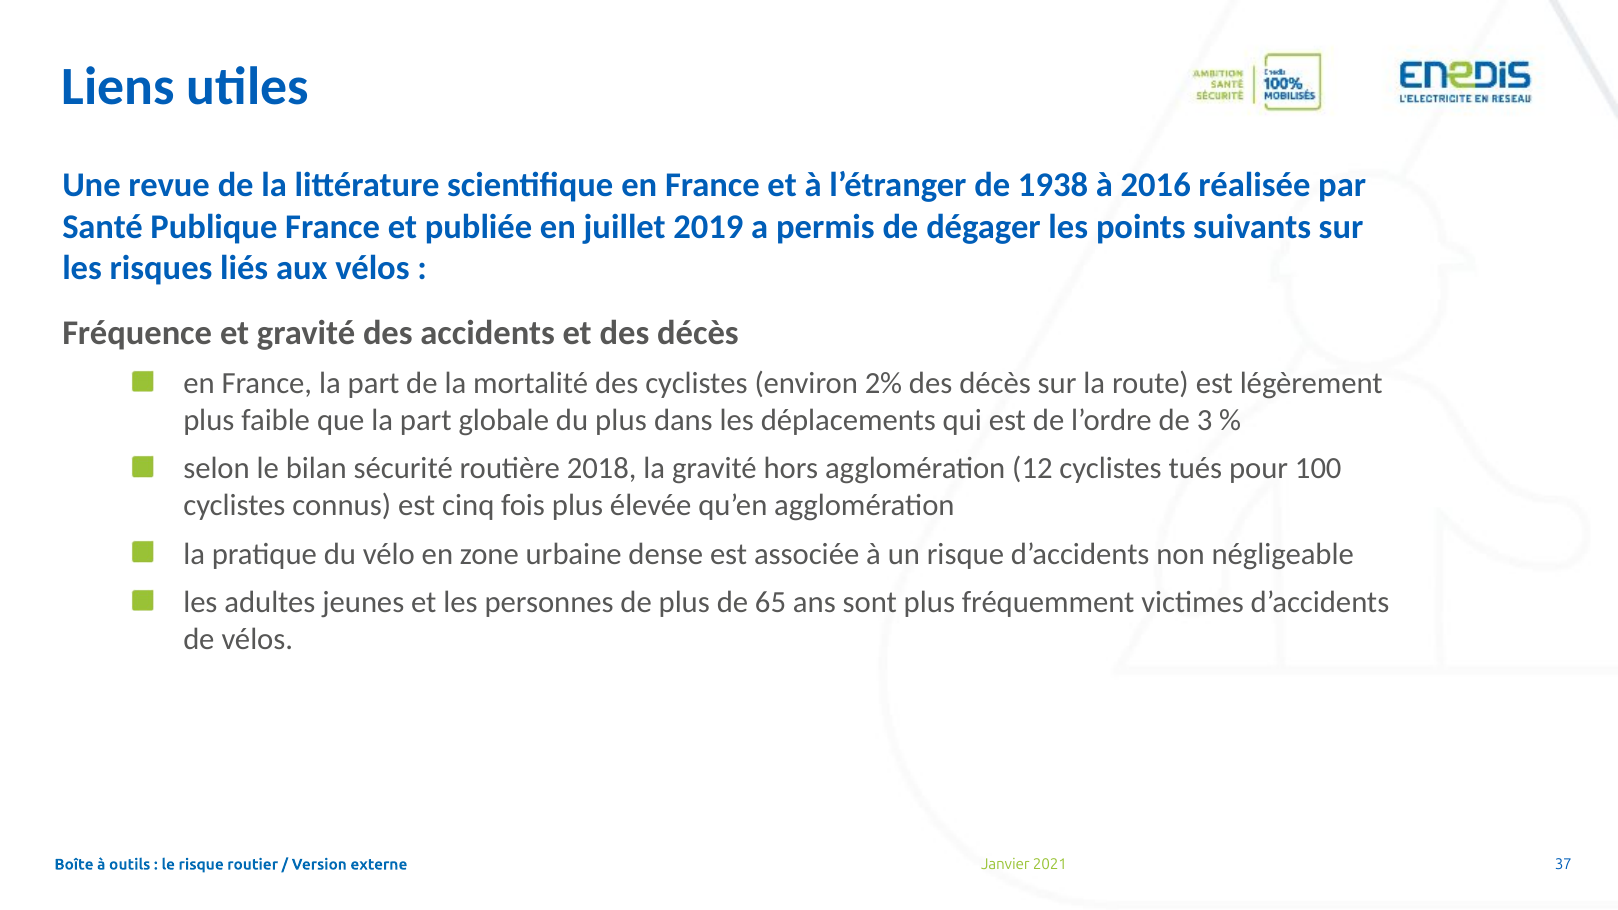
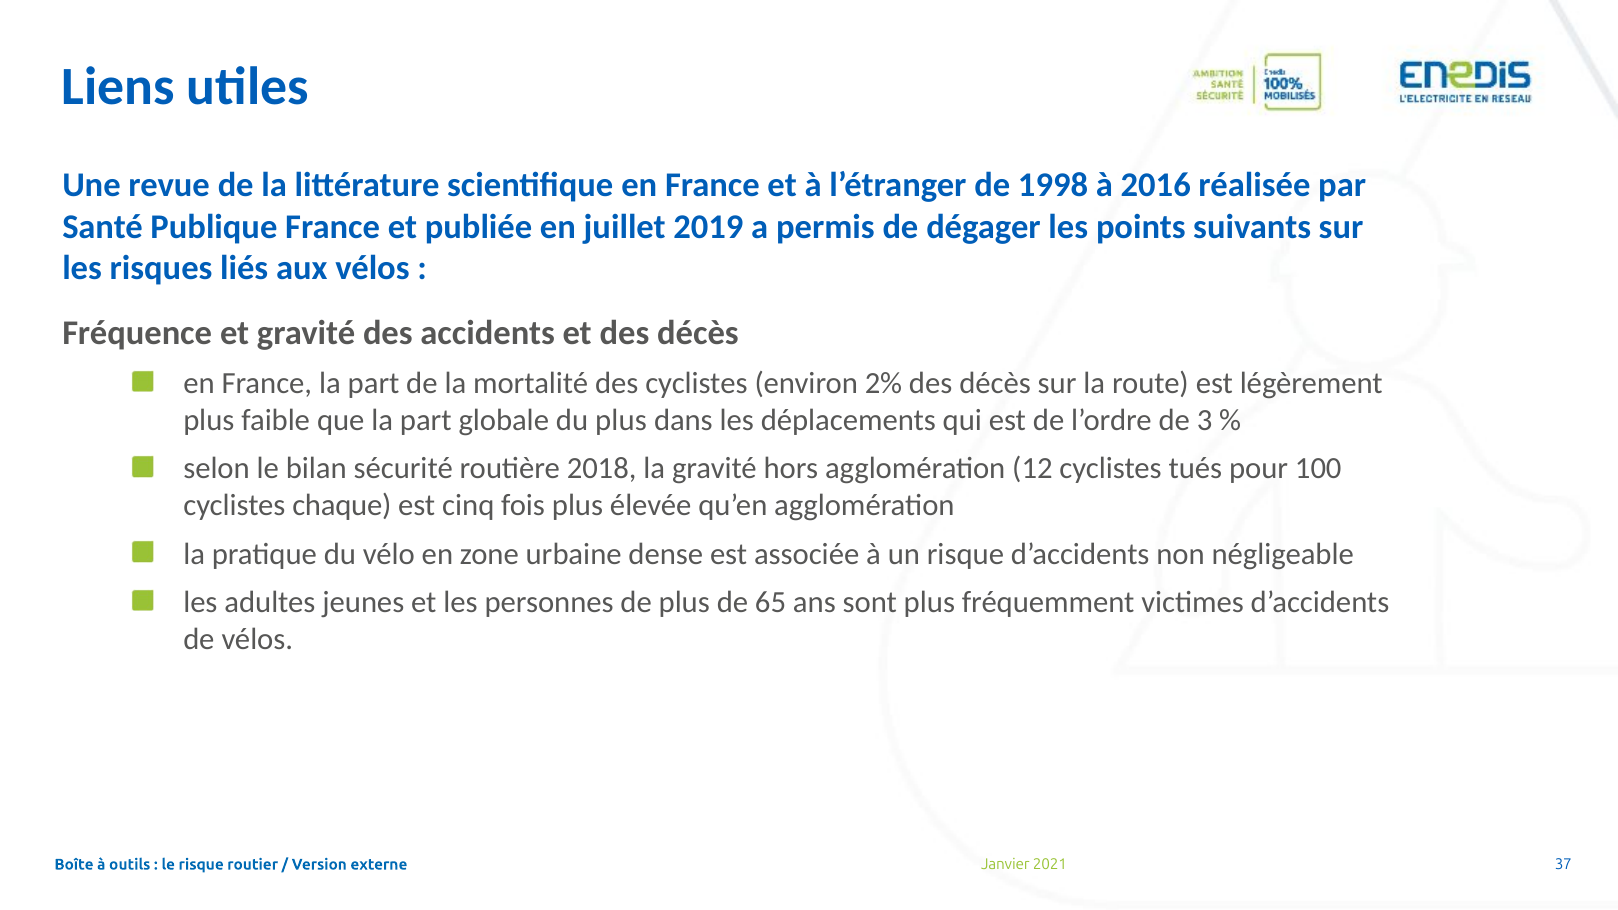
1938: 1938 -> 1998
connus: connus -> chaque
